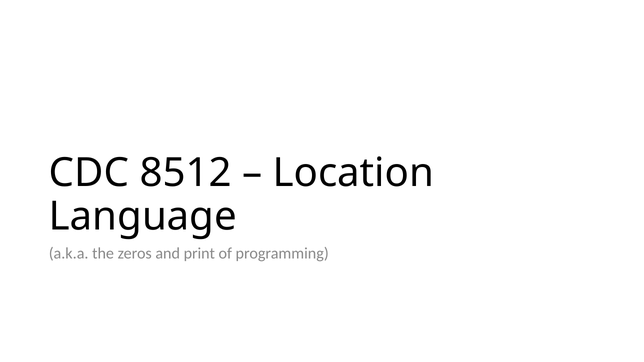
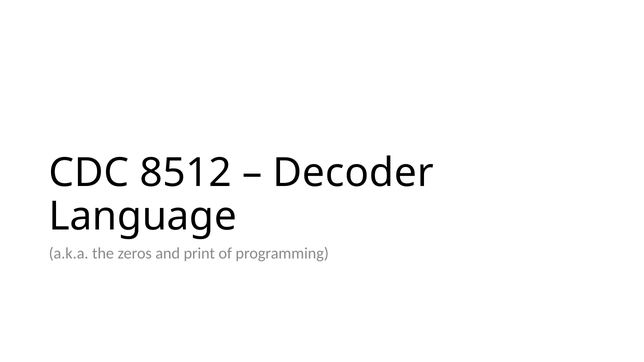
Location: Location -> Decoder
